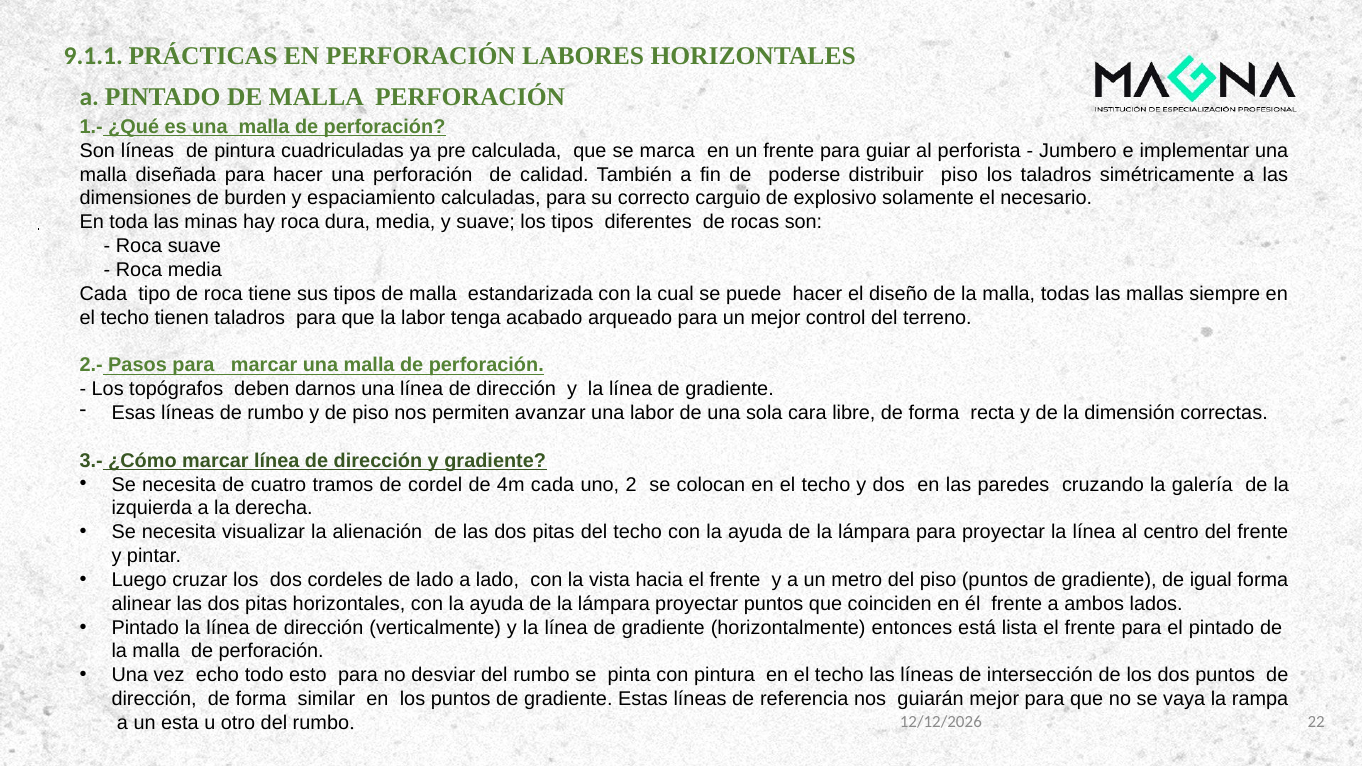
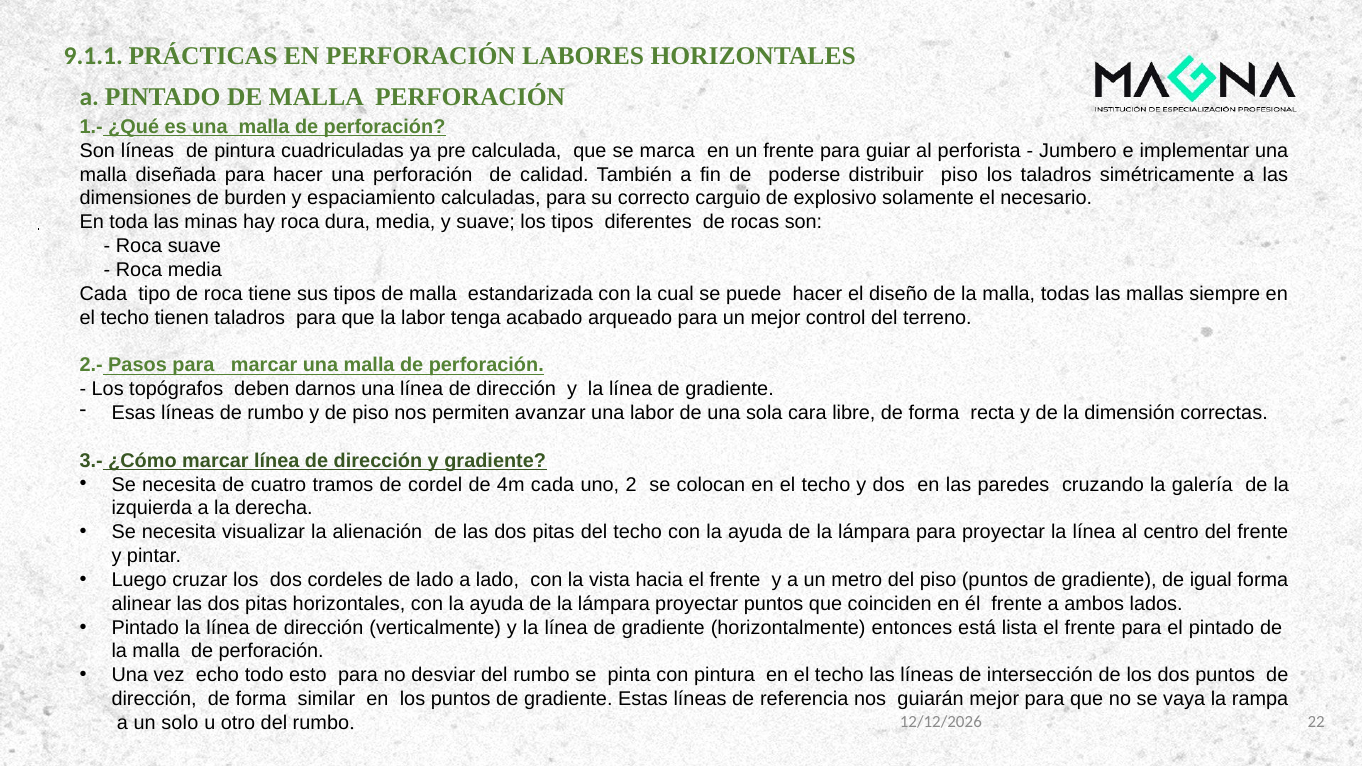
esta: esta -> solo
